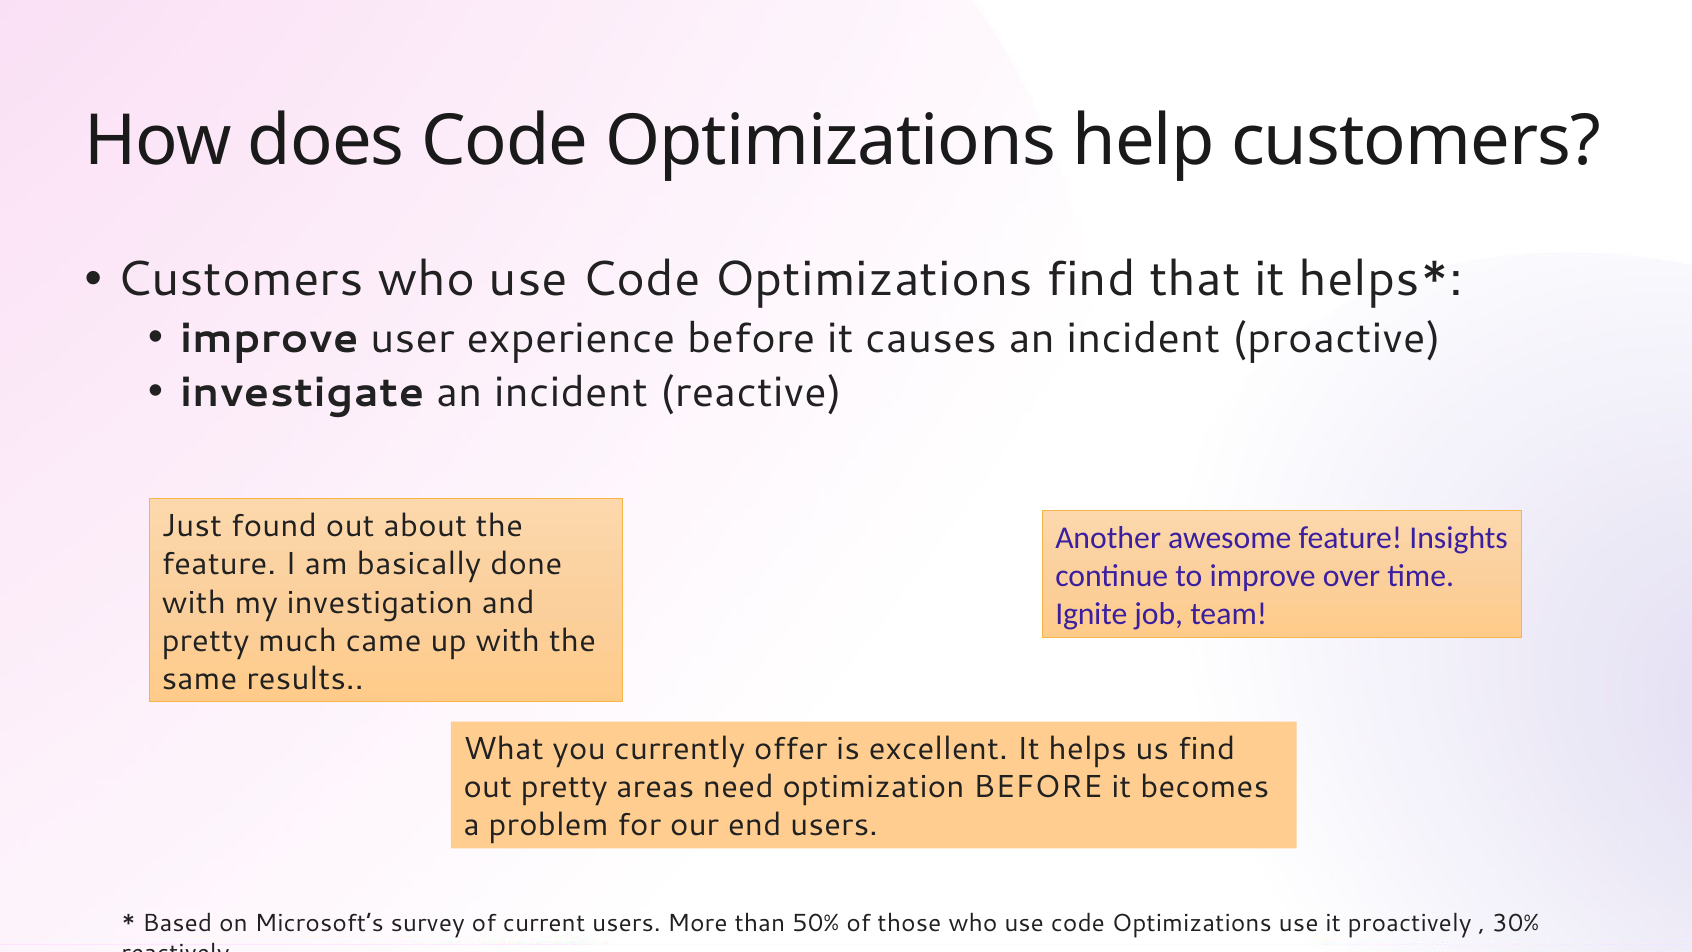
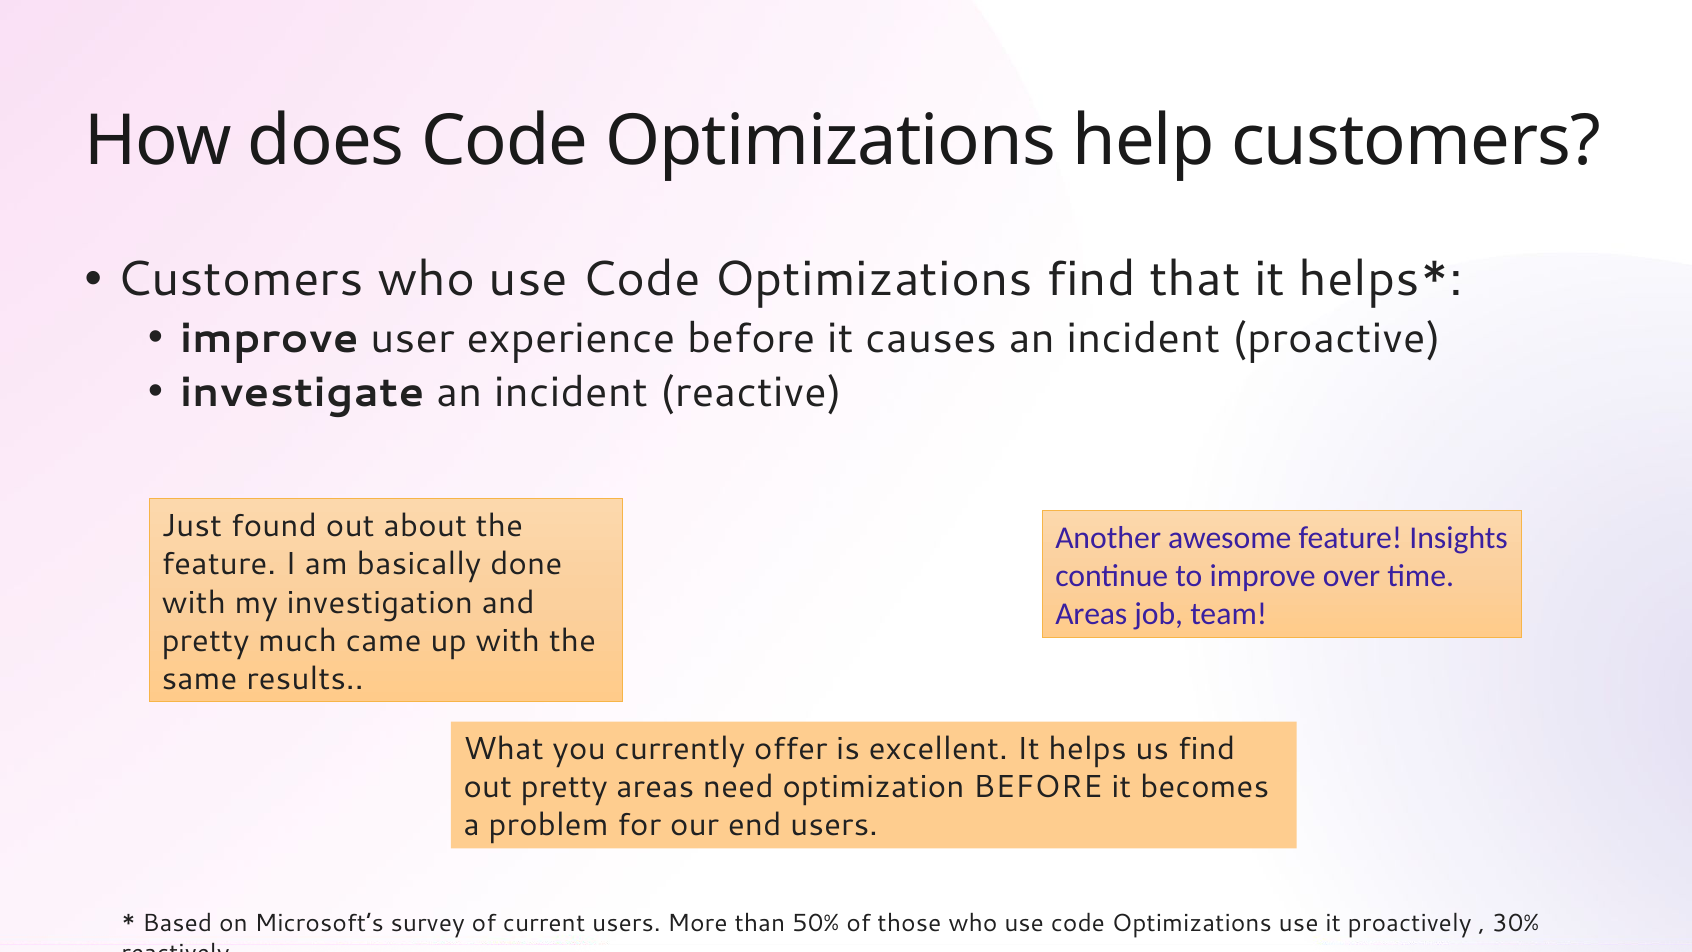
Ignite at (1091, 614): Ignite -> Areas
